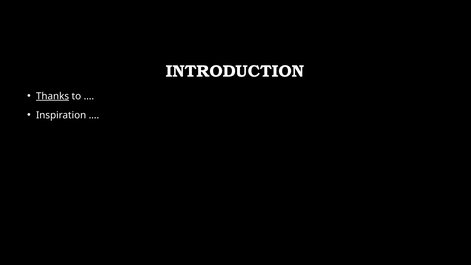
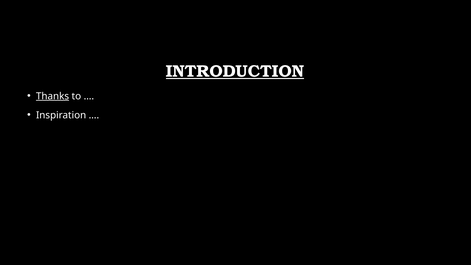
INTRODUCTION underline: none -> present
